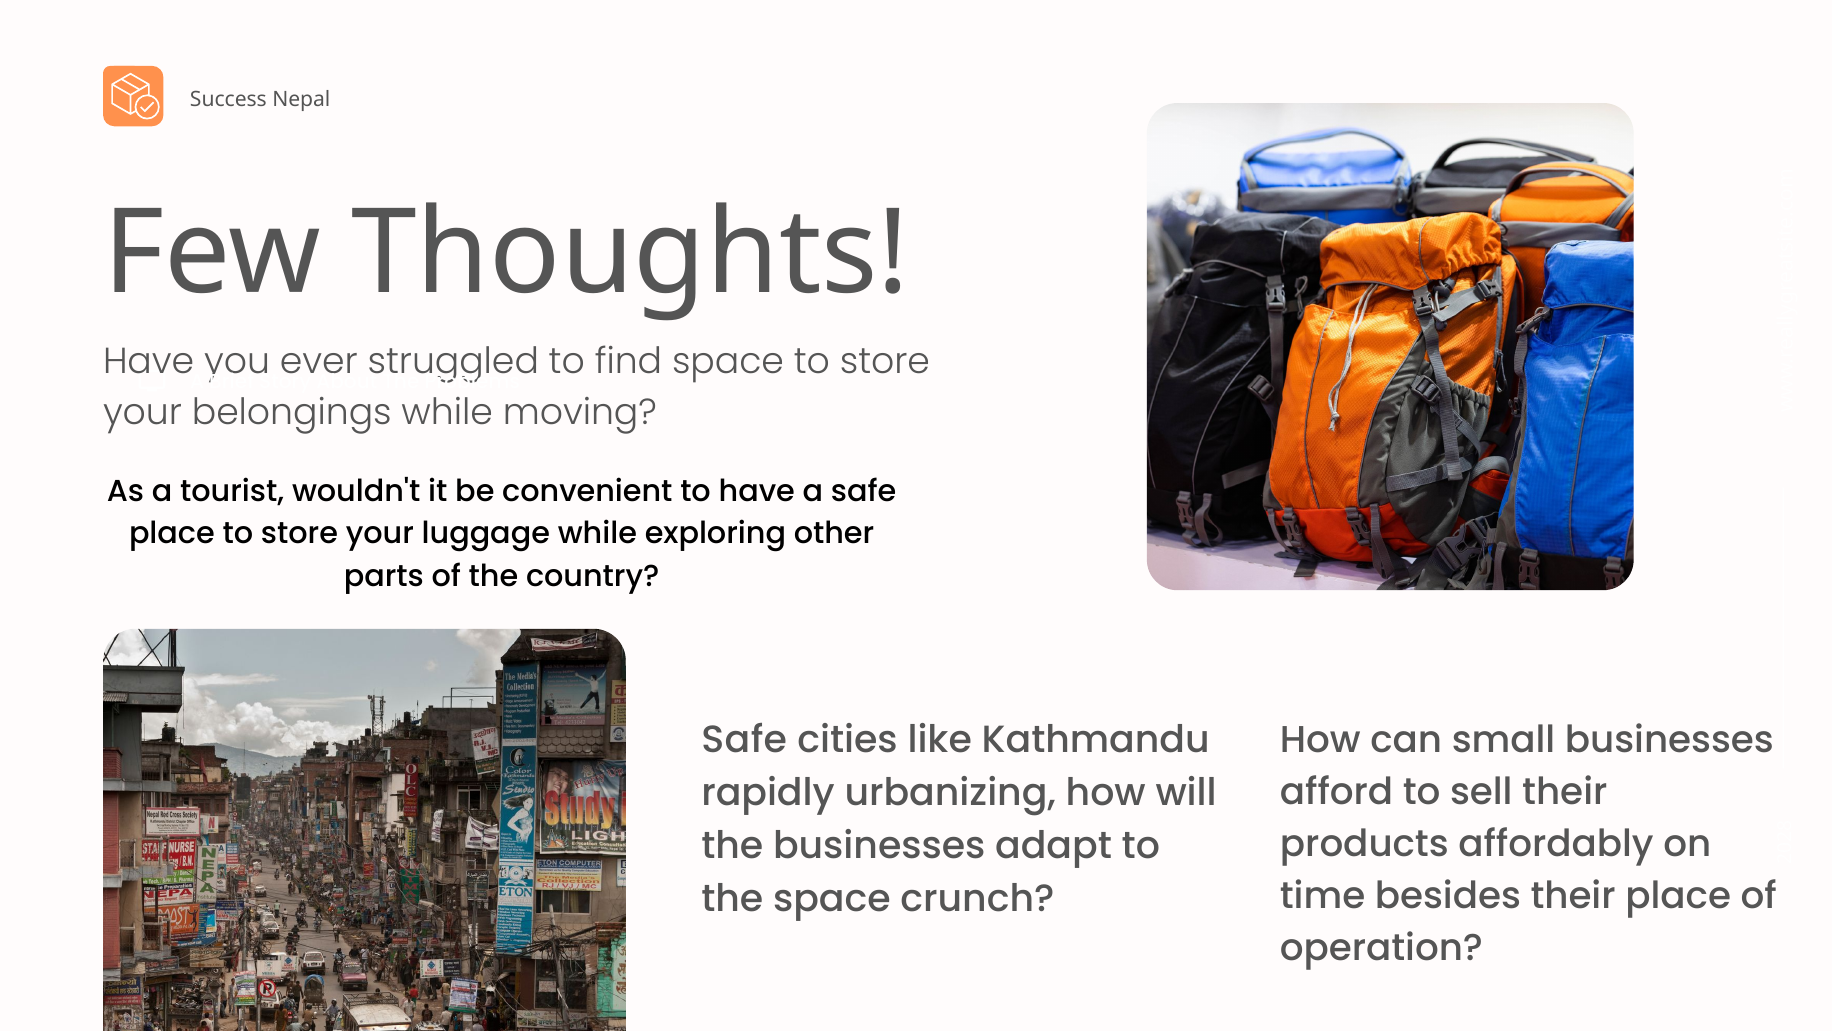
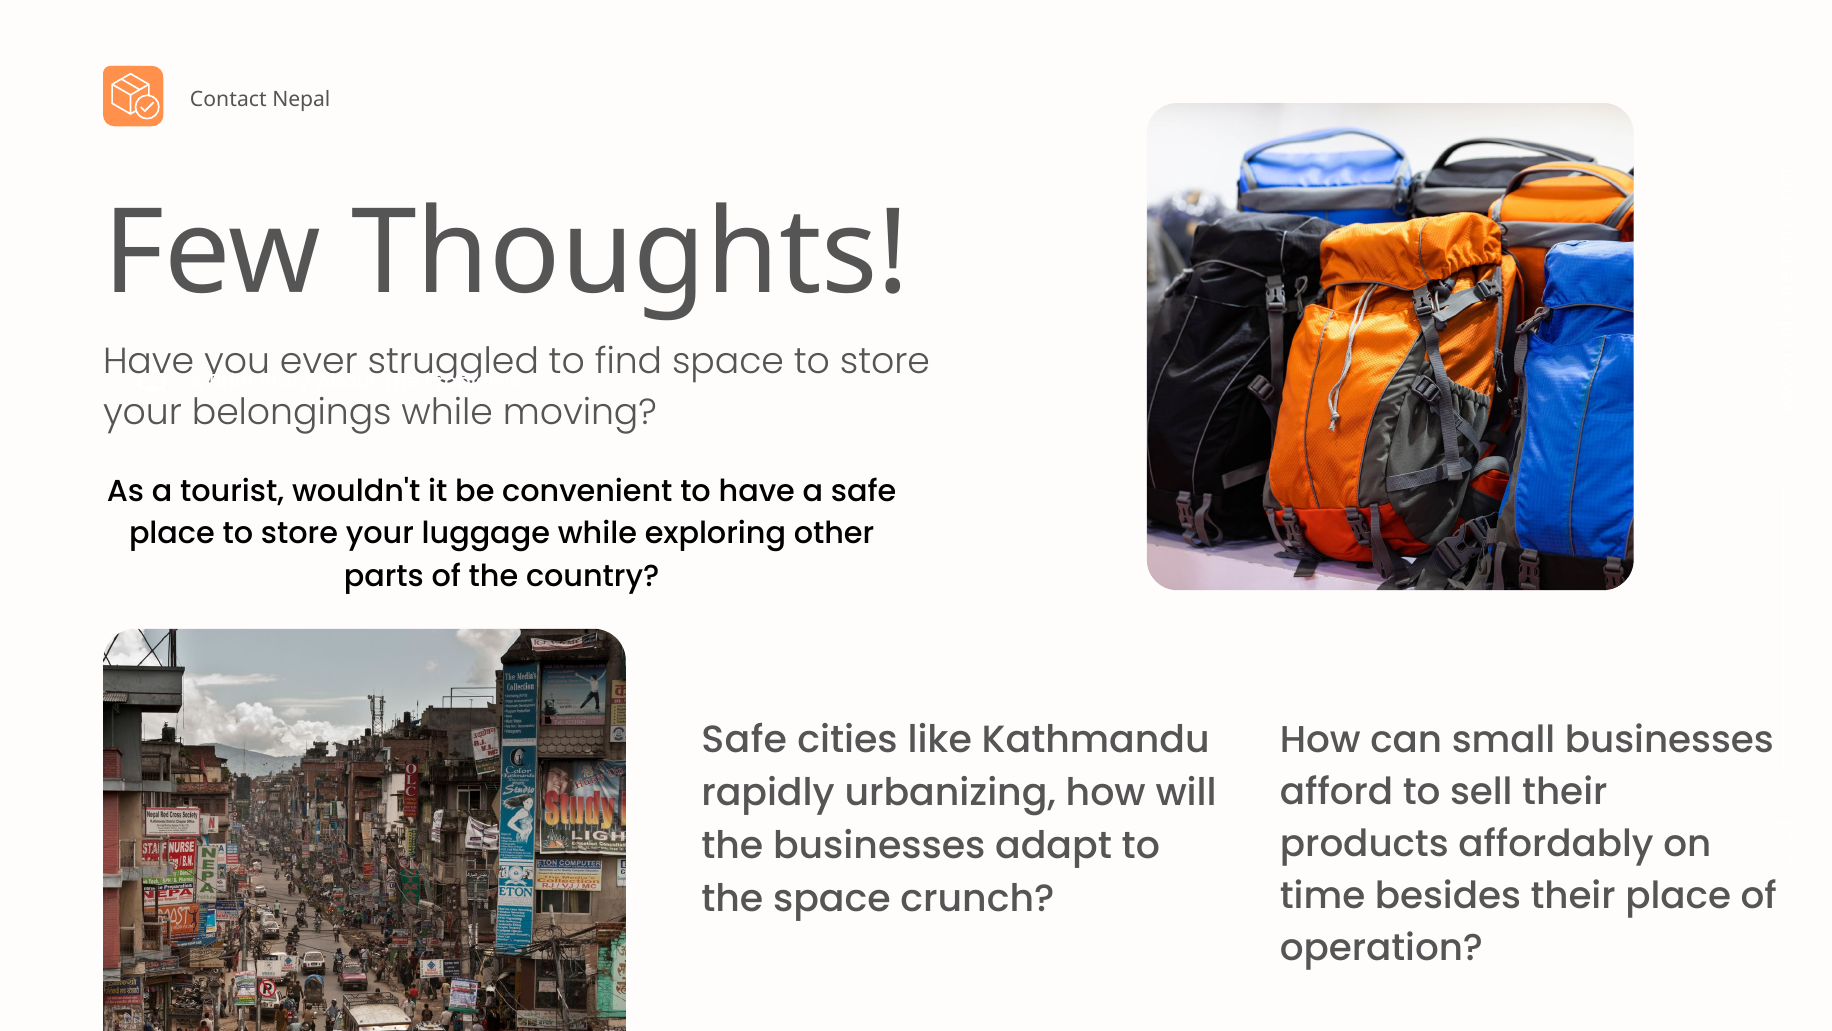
Success: Success -> Contact
